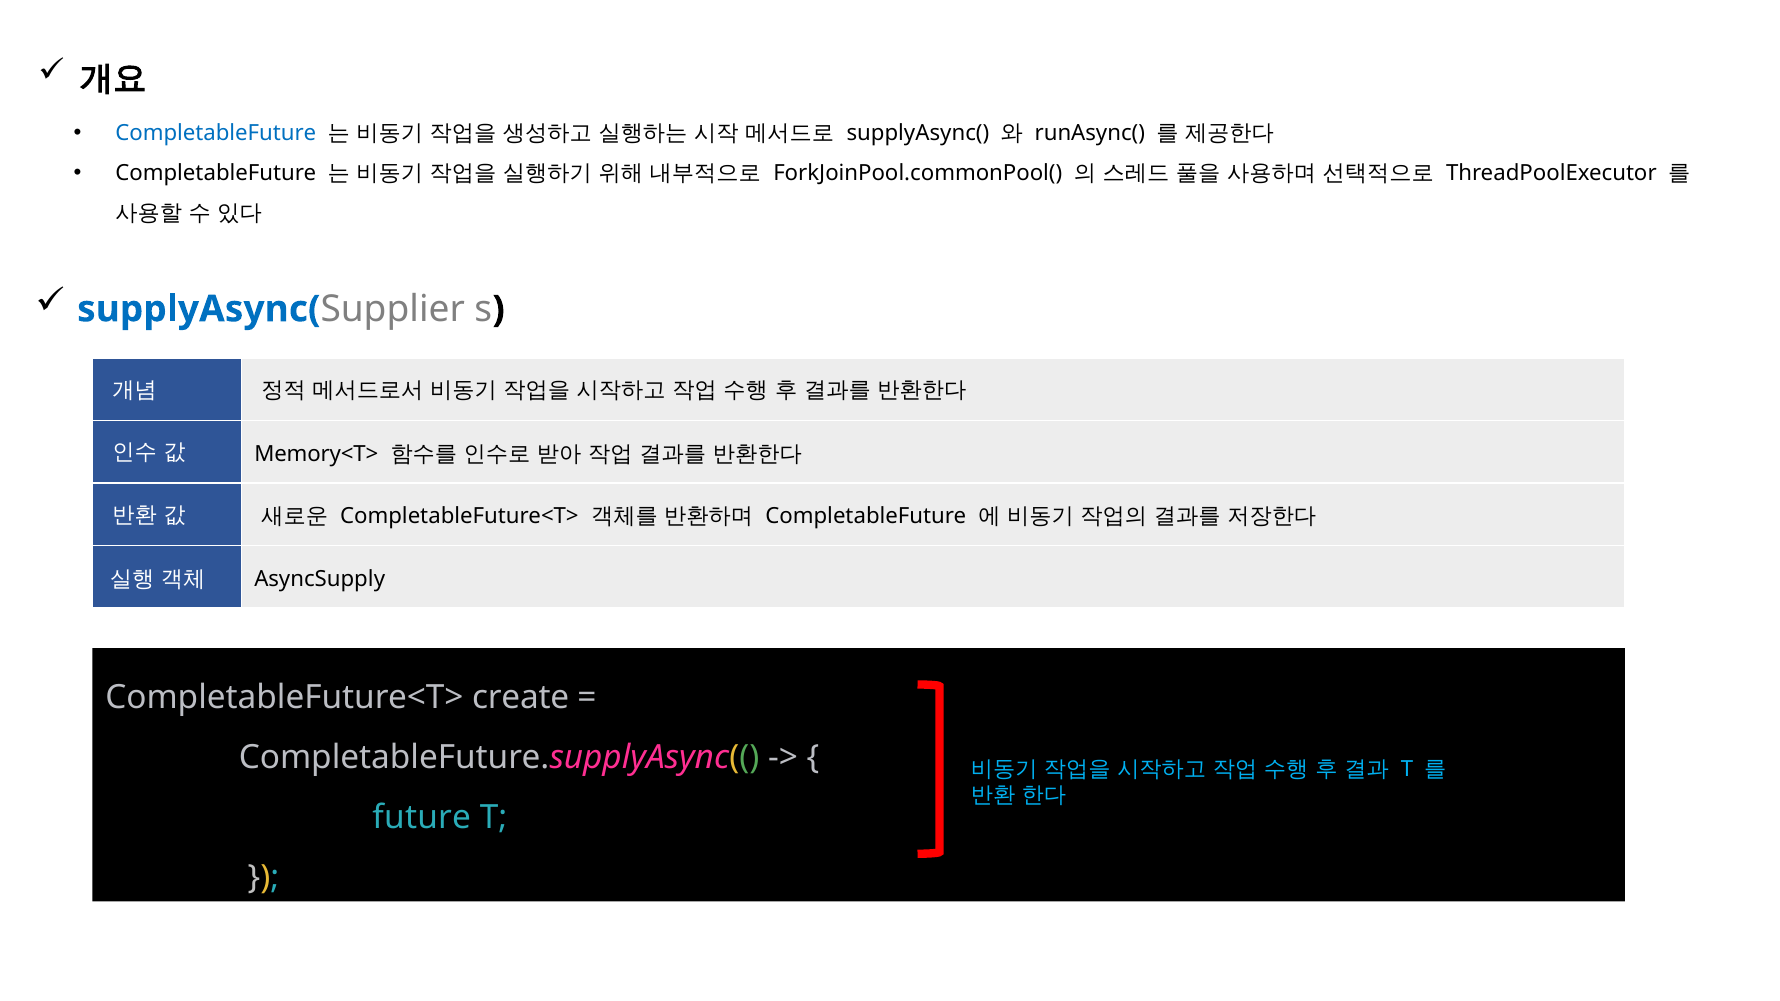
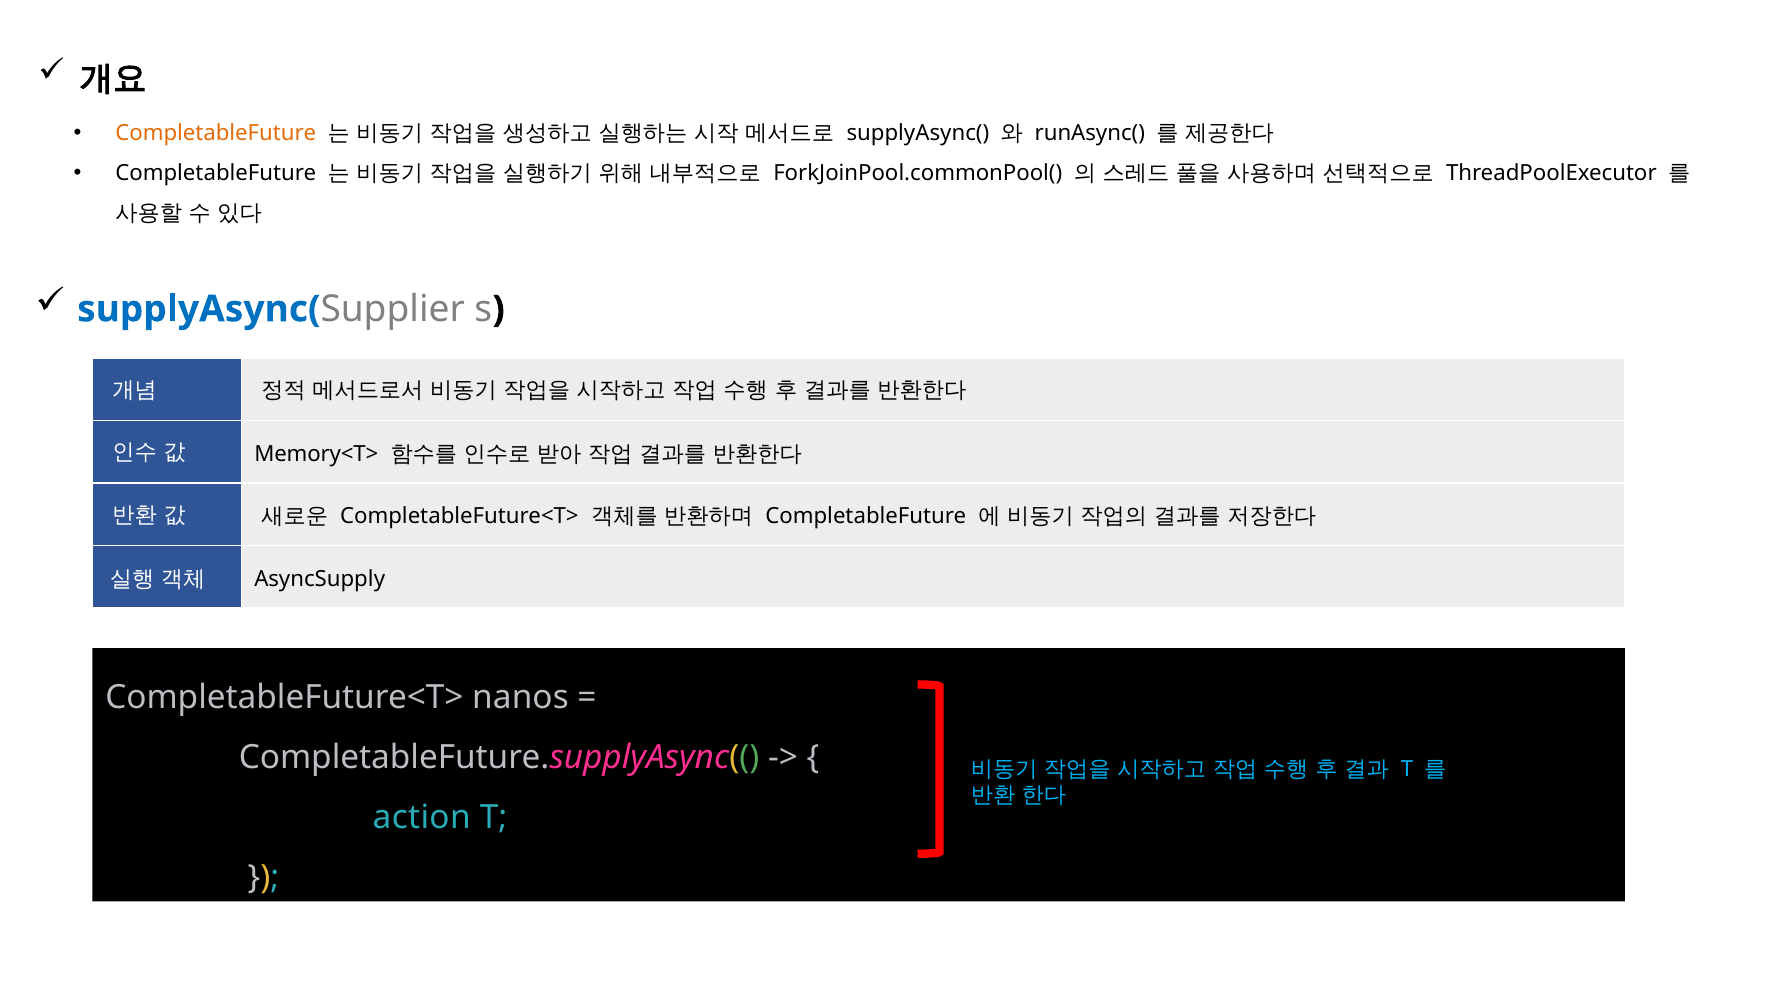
CompletableFuture at (216, 134) colour: blue -> orange
create: create -> nanos
future: future -> action
